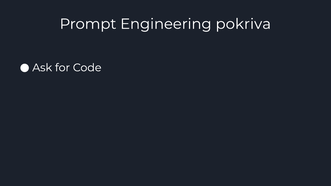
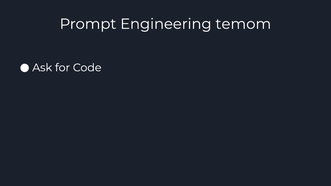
pokriva: pokriva -> temom
